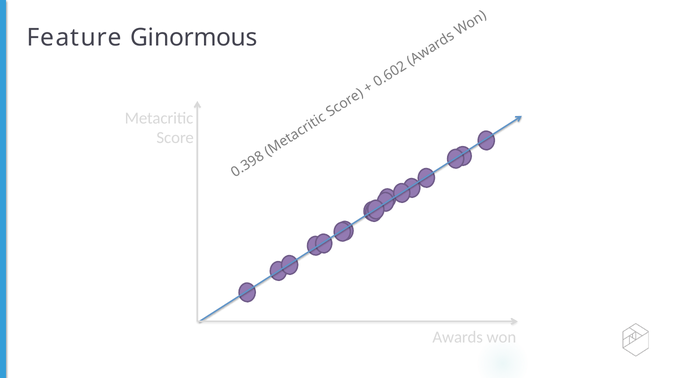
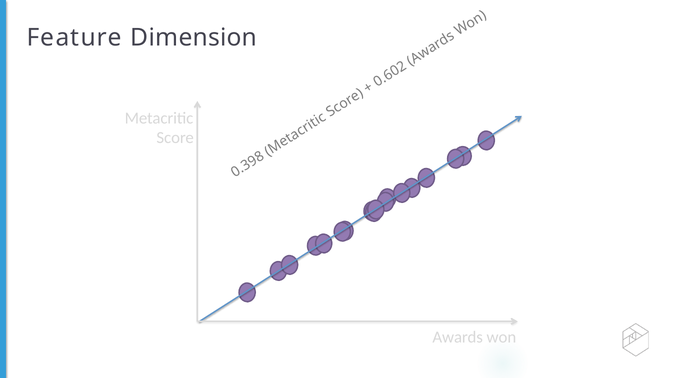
Ginormous: Ginormous -> Dimension
